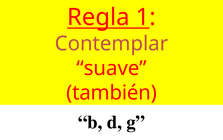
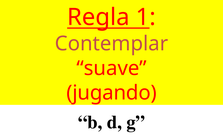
también: también -> jugando
